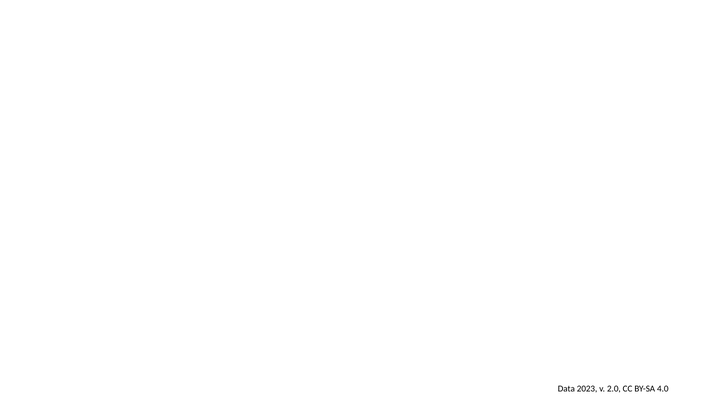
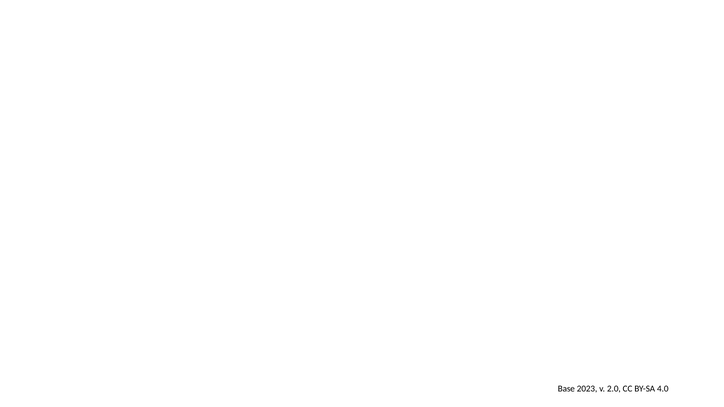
Data: Data -> Base
